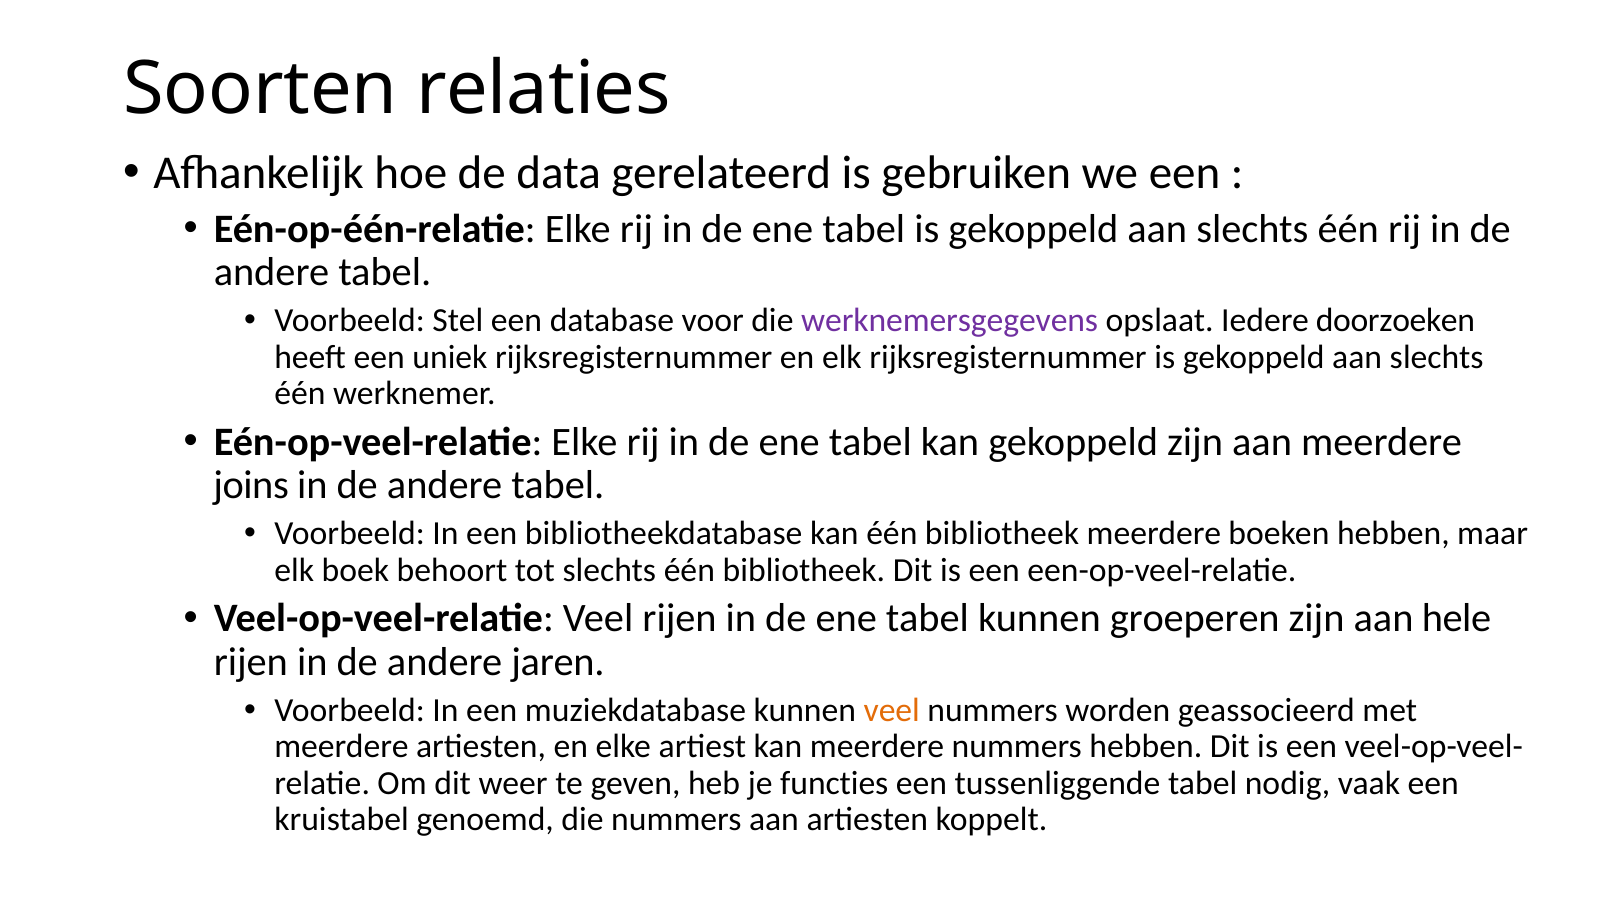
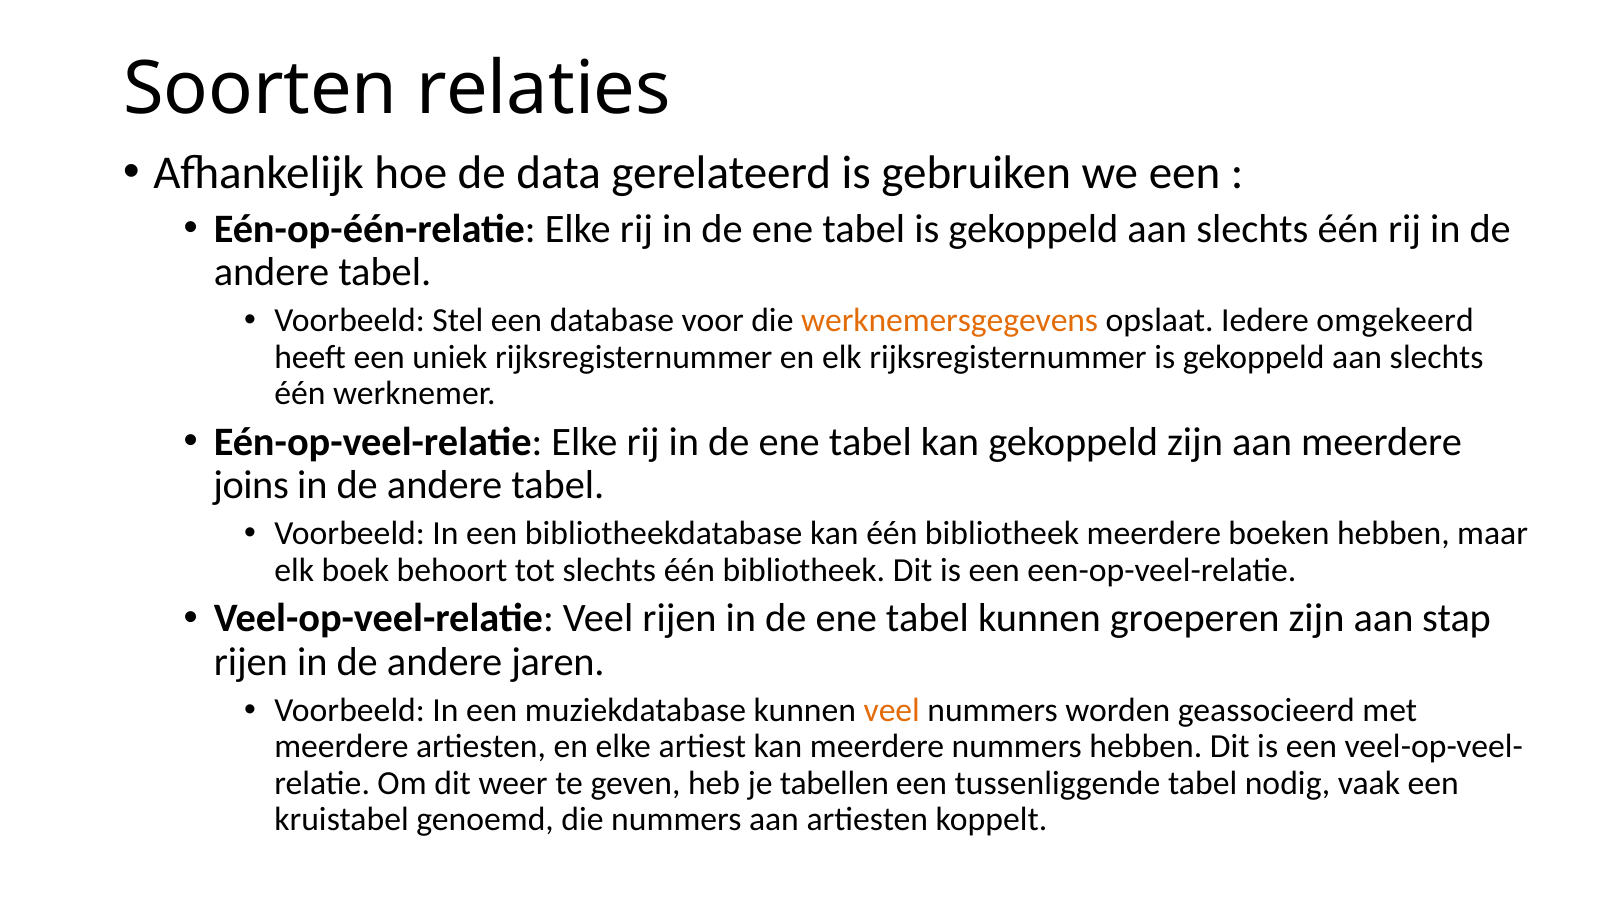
werknemersgegevens colour: purple -> orange
doorzoeken: doorzoeken -> omgekeerd
hele: hele -> stap
functies: functies -> tabellen
